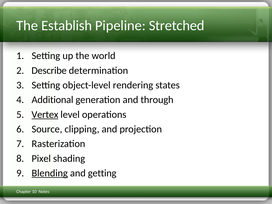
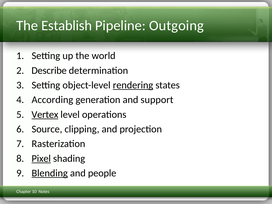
Stretched: Stretched -> Outgoing
rendering underline: none -> present
Additional: Additional -> According
through: through -> support
Pixel underline: none -> present
getting: getting -> people
